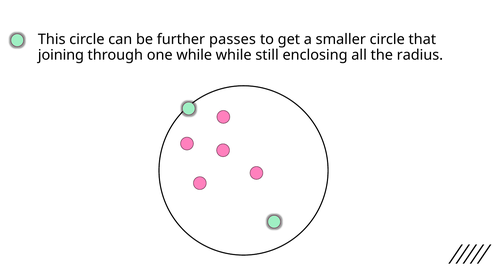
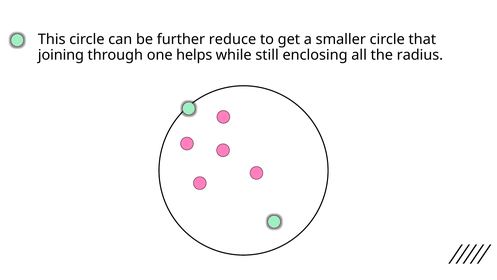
passes: passes -> reduce
one while: while -> helps
